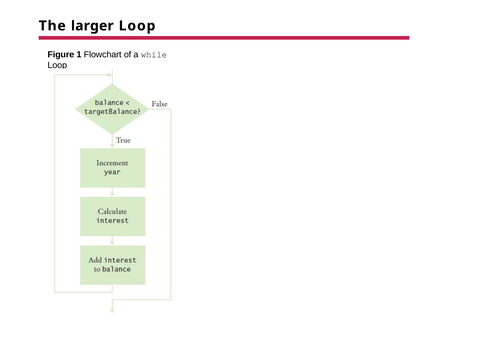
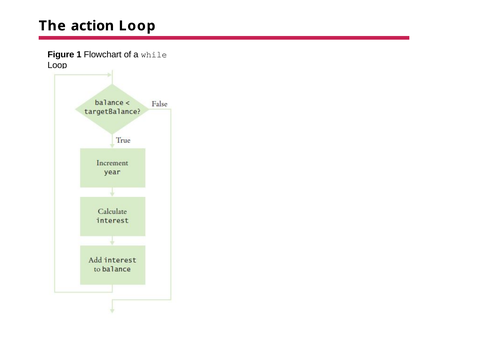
larger: larger -> action
